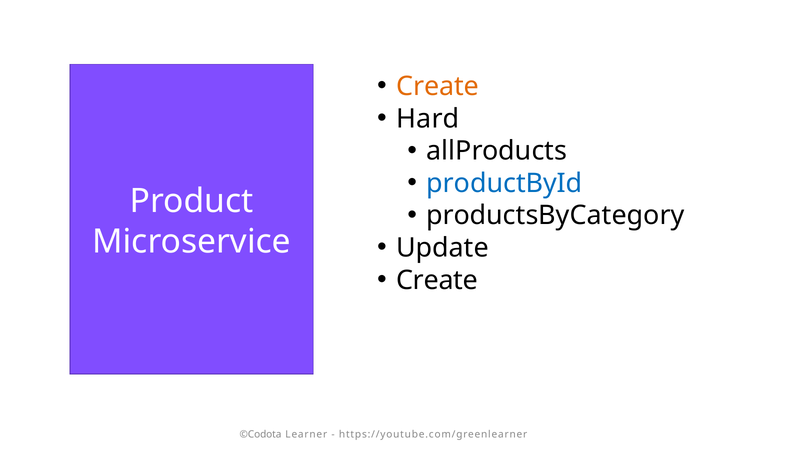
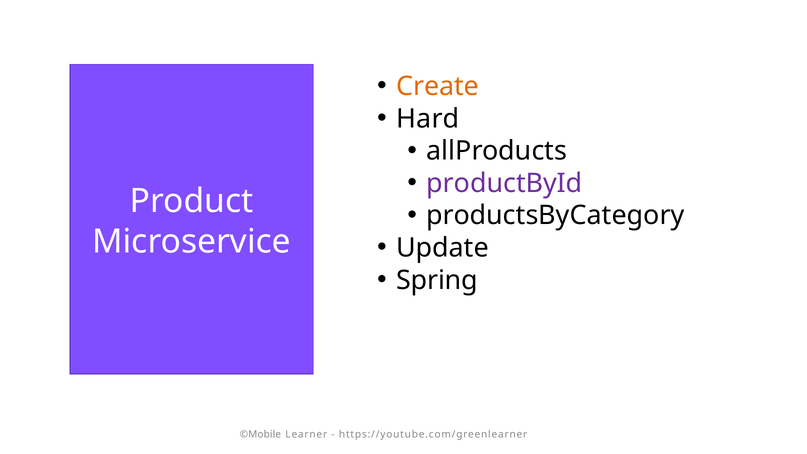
productById colour: blue -> purple
Create at (437, 280): Create -> Spring
©Codota: ©Codota -> ©Mobile
